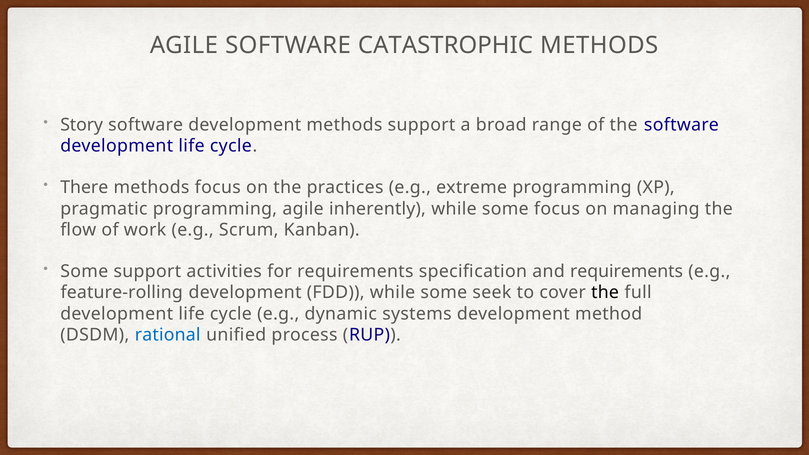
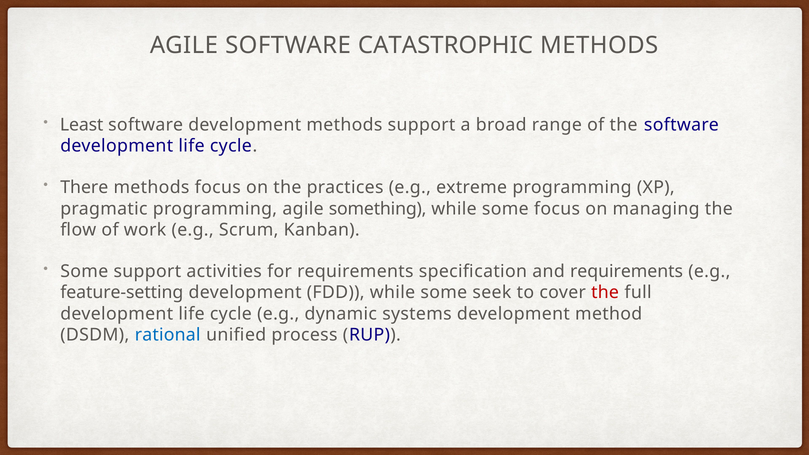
Story: Story -> Least
inherently: inherently -> something
feature-rolling: feature-rolling -> feature-setting
the at (605, 293) colour: black -> red
